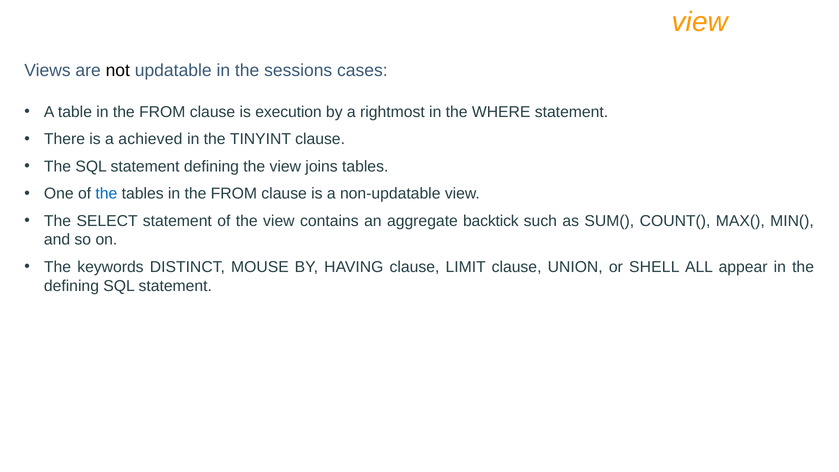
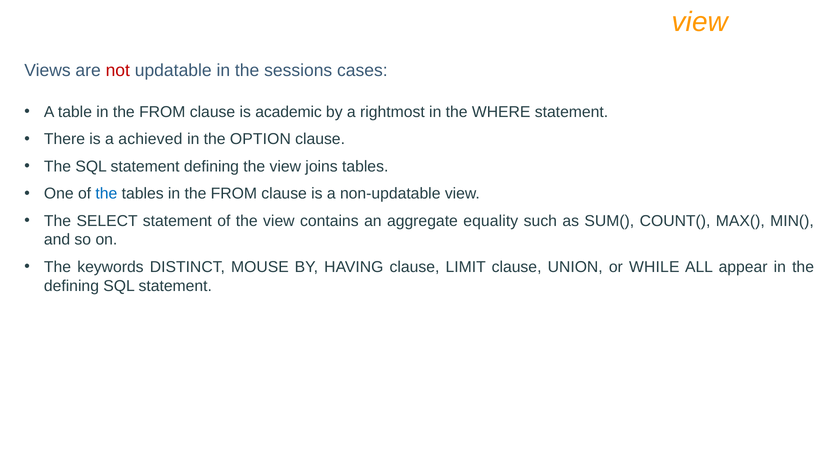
not colour: black -> red
execution: execution -> academic
TINYINT: TINYINT -> OPTION
backtick: backtick -> equality
SHELL: SHELL -> WHILE
